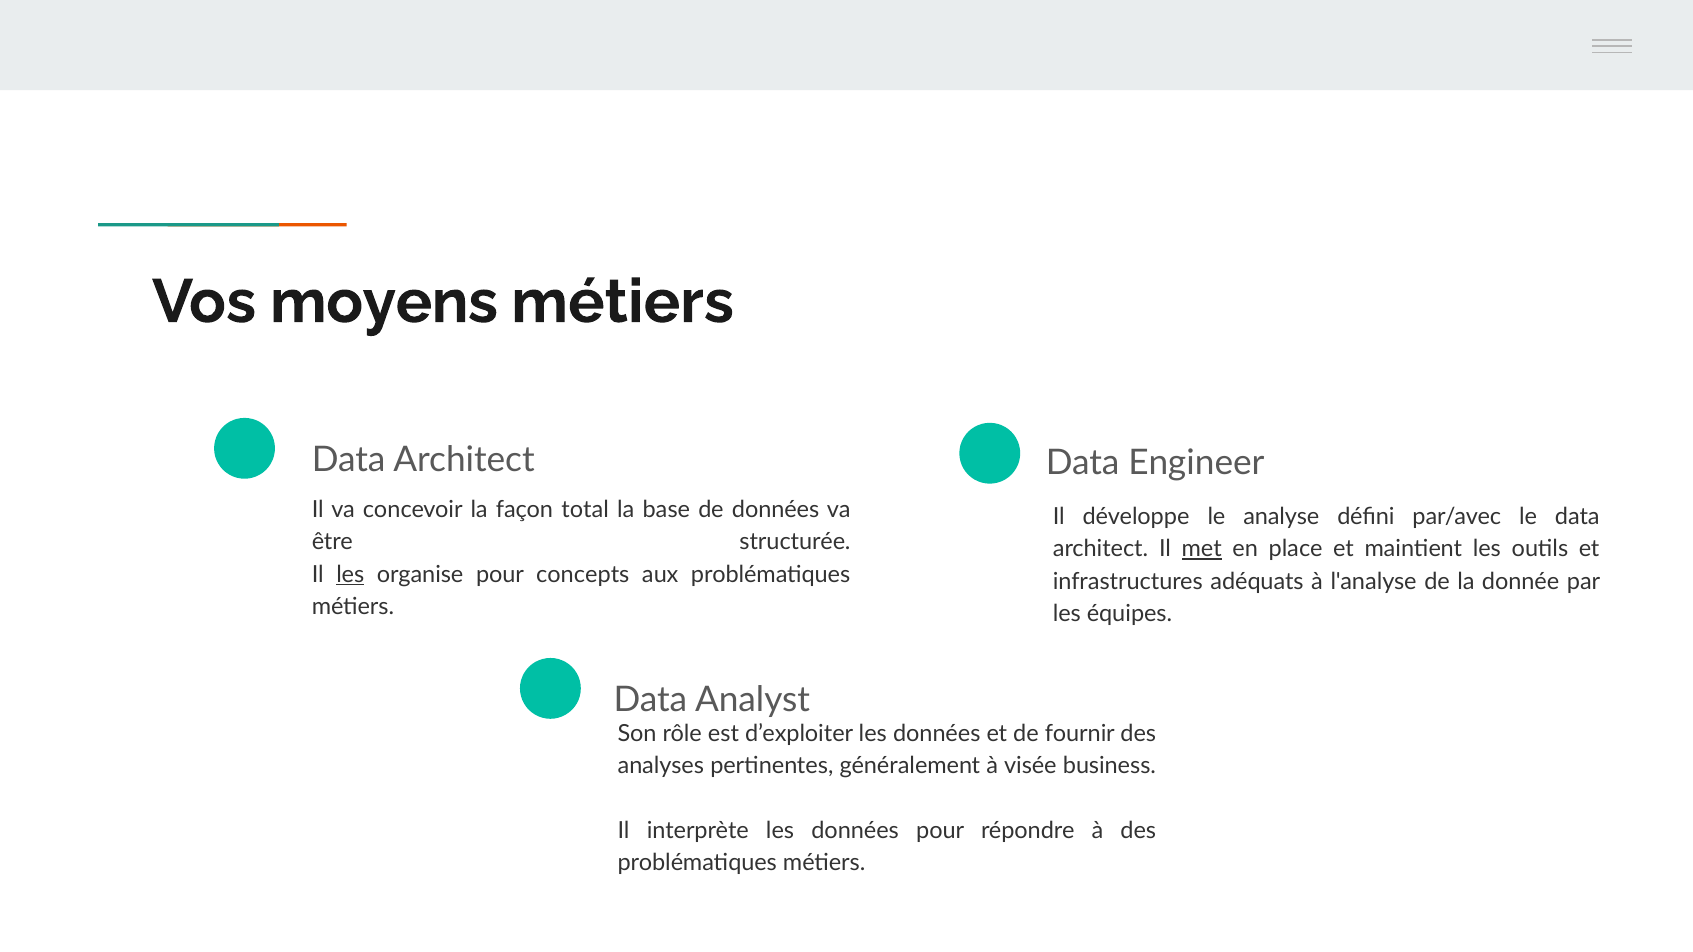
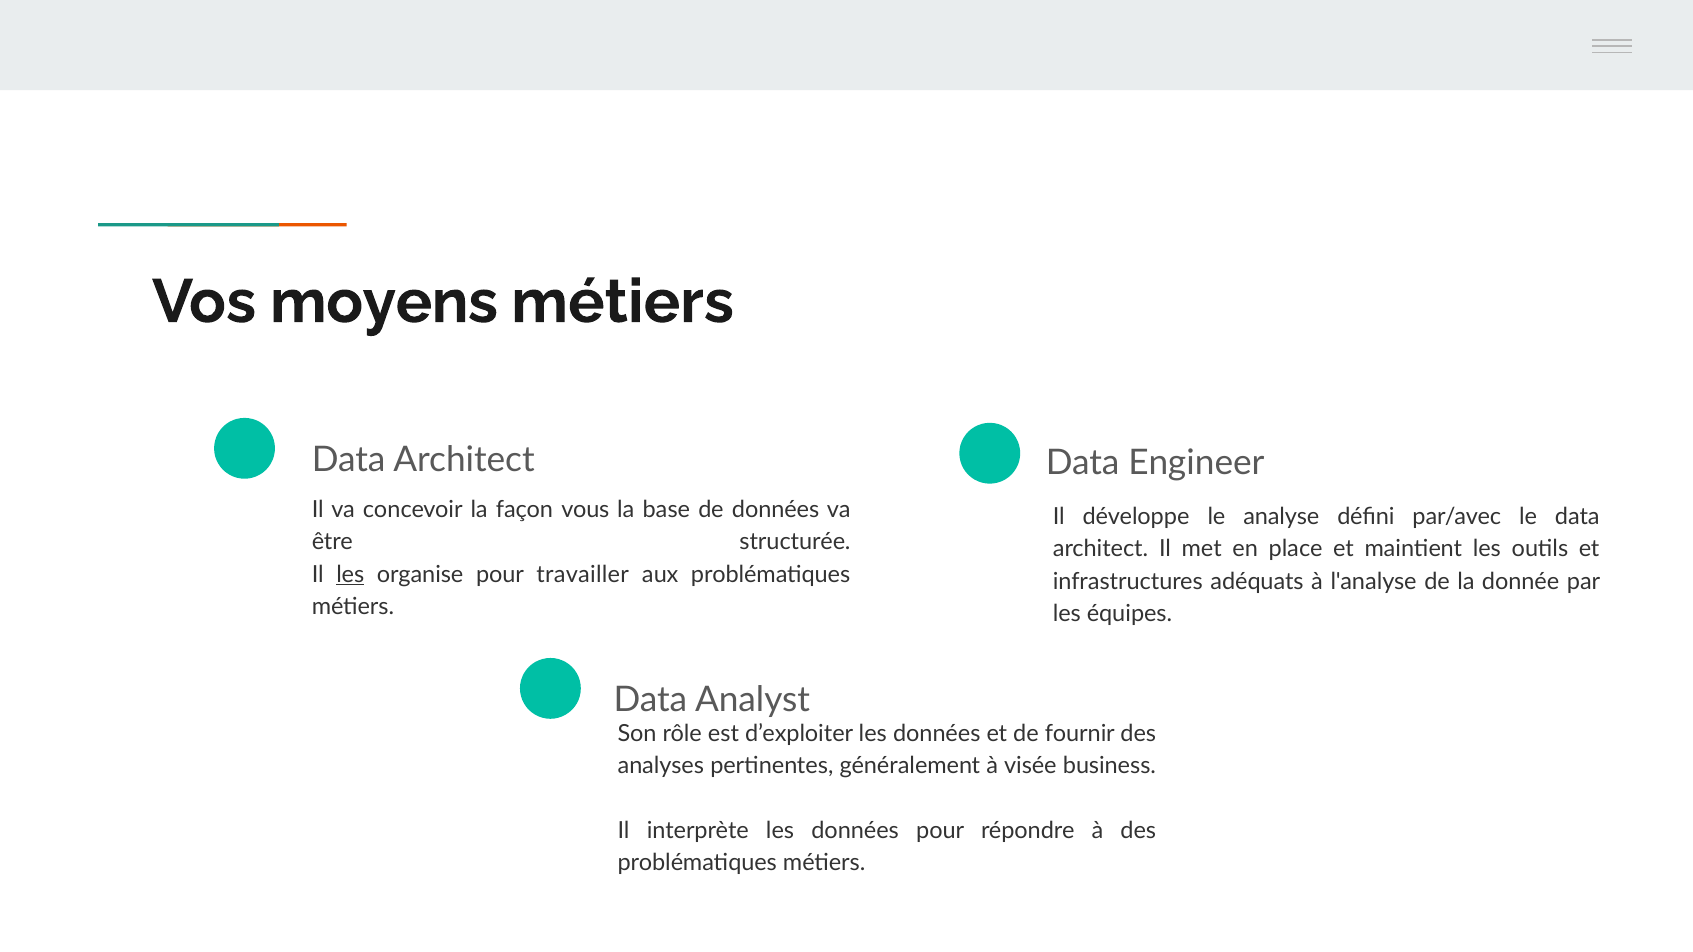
total: total -> vous
met underline: present -> none
concepts: concepts -> travailler
